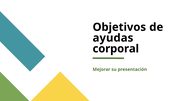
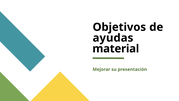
corporal: corporal -> material
